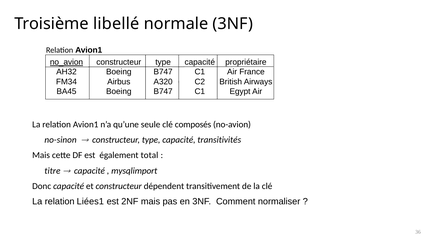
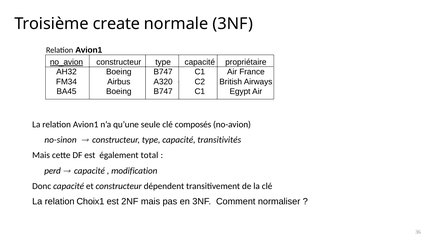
libellé: libellé -> create
titre: titre -> perd
mysqlimport: mysqlimport -> modification
Liées1: Liées1 -> Choix1
